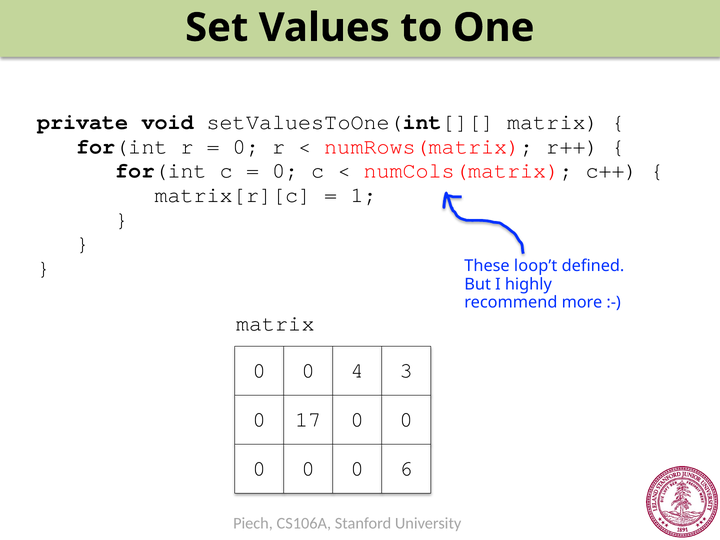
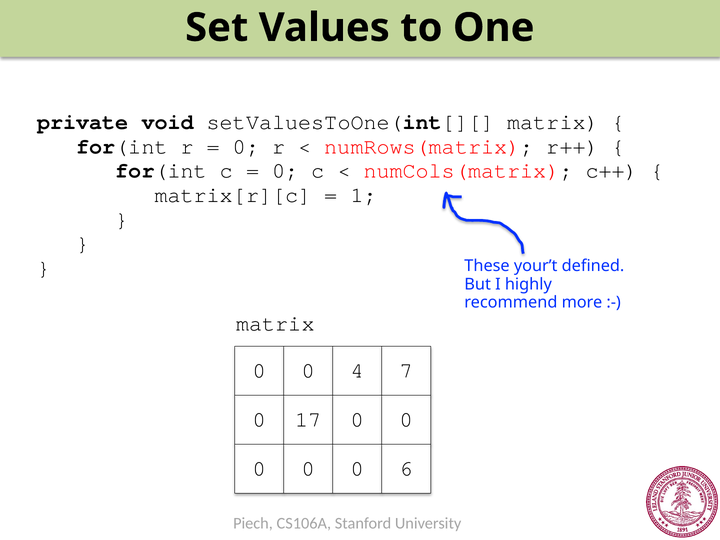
loop’t: loop’t -> your’t
3: 3 -> 7
